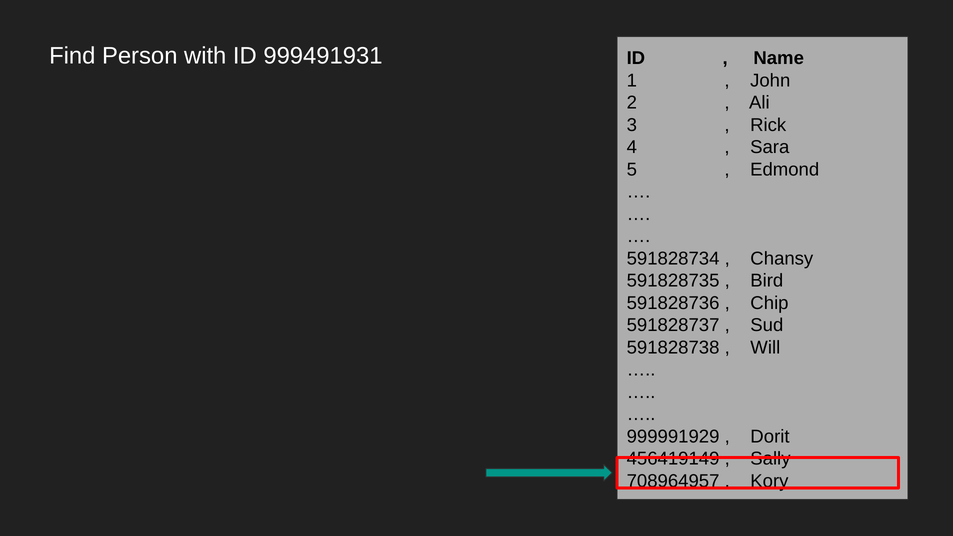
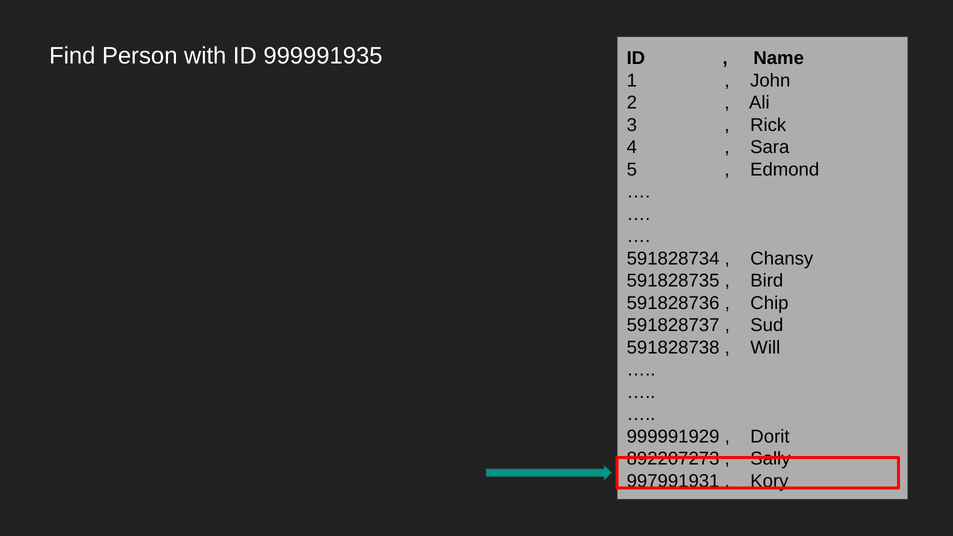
999491931: 999491931 -> 999991935
456419149: 456419149 -> 892207273
708964957: 708964957 -> 997991931
